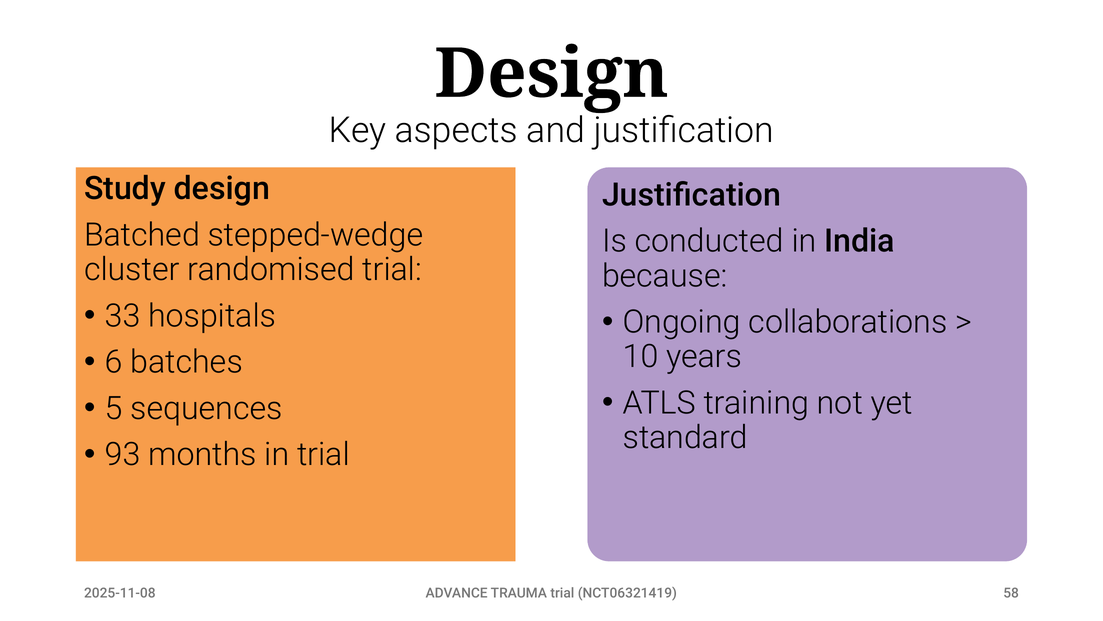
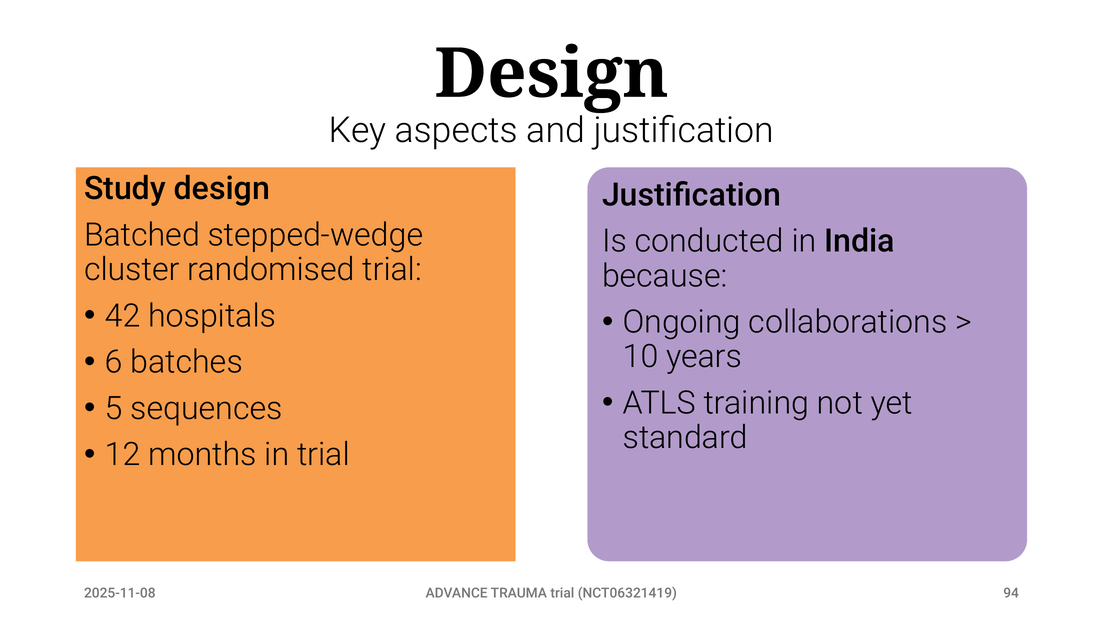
33: 33 -> 42
93: 93 -> 12
58: 58 -> 94
